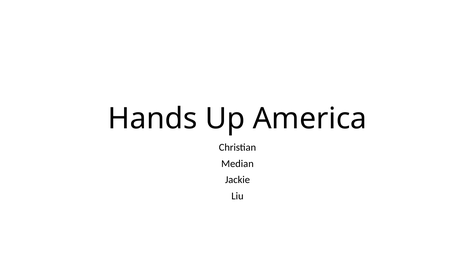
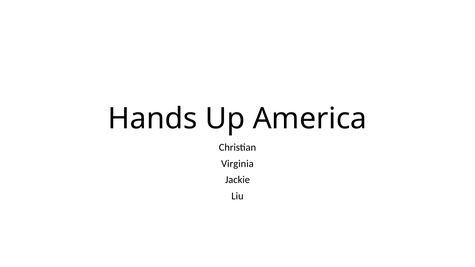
Median: Median -> Virginia
